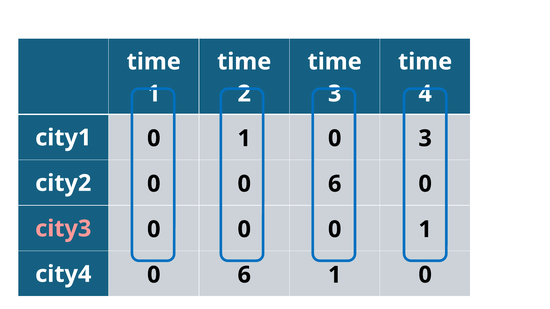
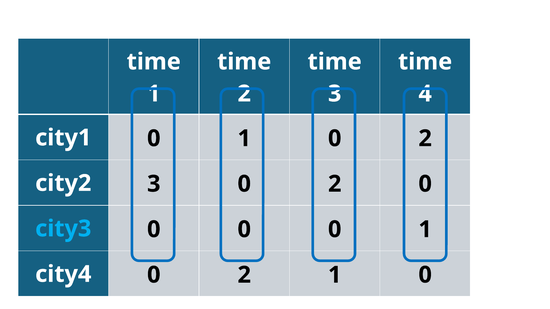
1 0 3: 3 -> 2
city2 0: 0 -> 3
6 at (335, 184): 6 -> 2
city3 colour: pink -> light blue
city4 0 6: 6 -> 2
